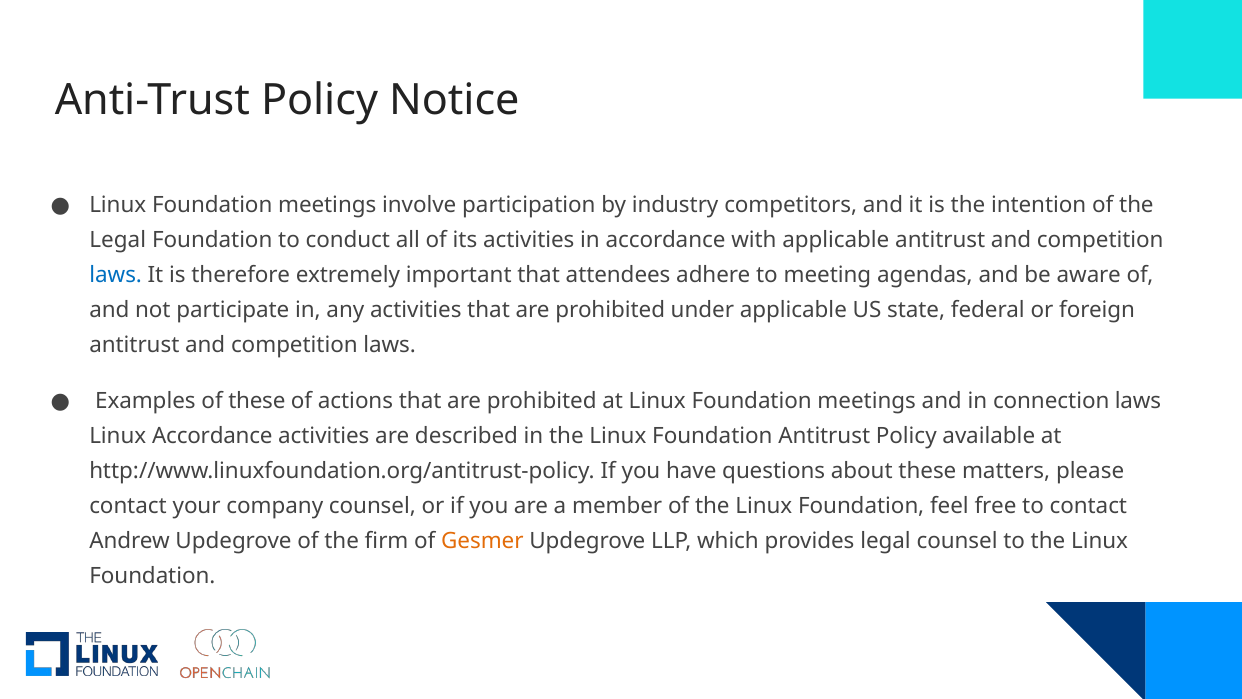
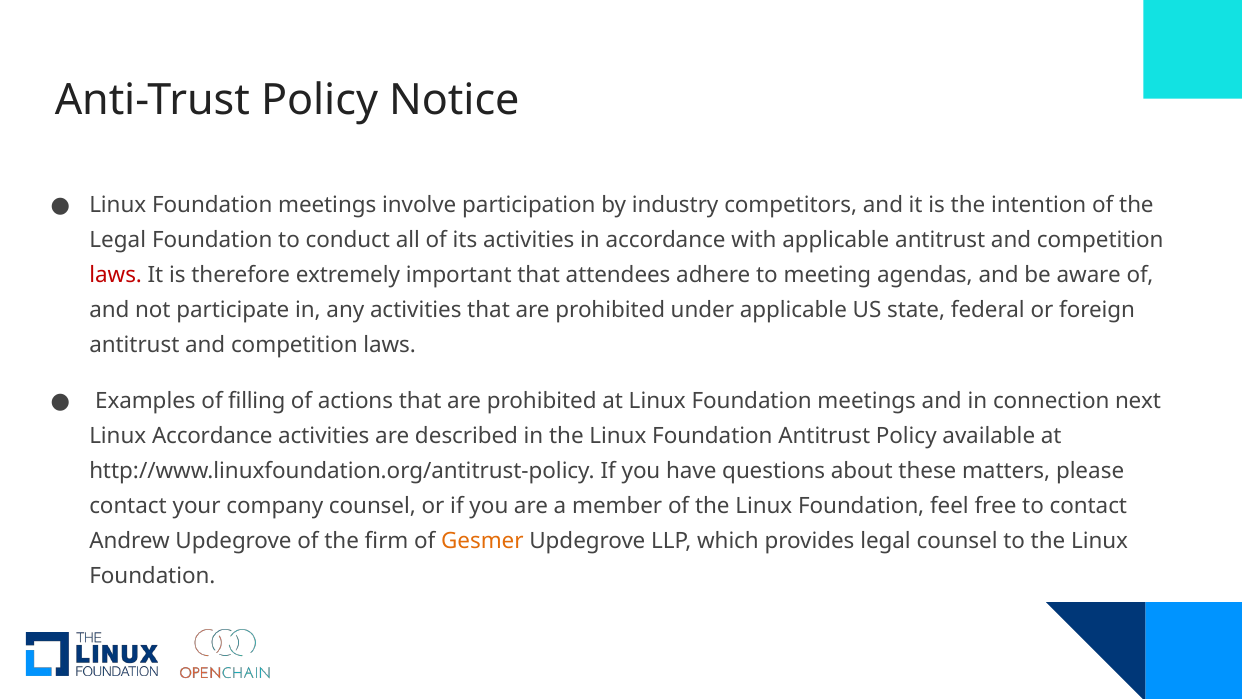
laws at (116, 275) colour: blue -> red
of these: these -> filling
connection laws: laws -> next
